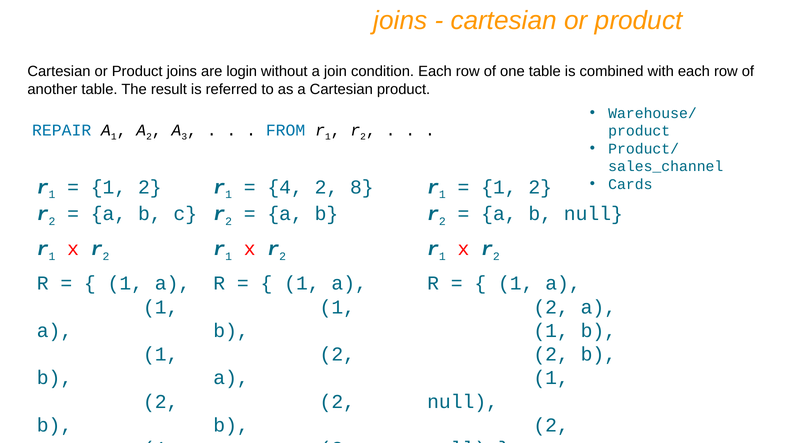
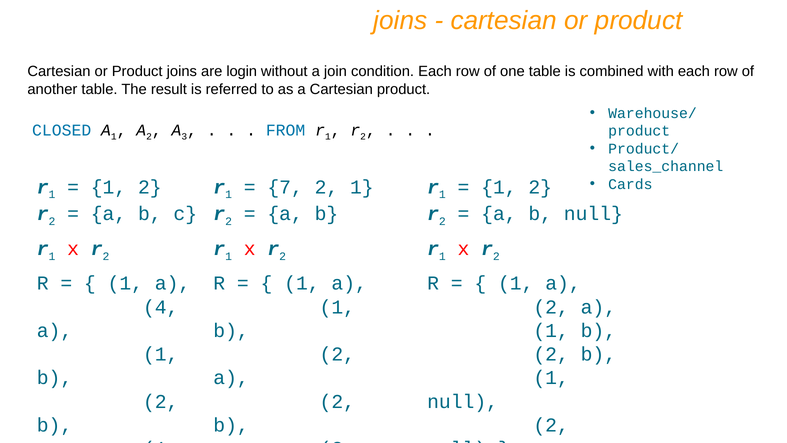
REPAIR: REPAIR -> CLOSED
4 at (285, 187): 4 -> 7
2 8: 8 -> 1
1 at (161, 307): 1 -> 4
